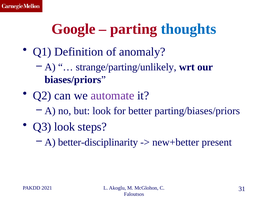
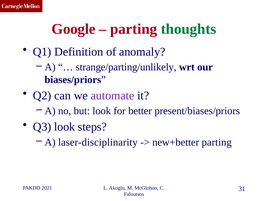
thoughts colour: blue -> green
parting/biases/priors: parting/biases/priors -> present/biases/priors
better-disciplinarity: better-disciplinarity -> laser-disciplinarity
new+better present: present -> parting
